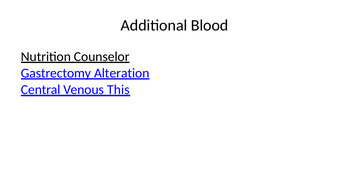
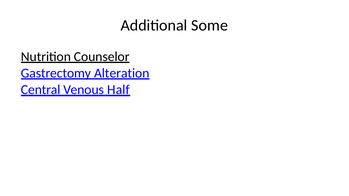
Blood: Blood -> Some
This: This -> Half
